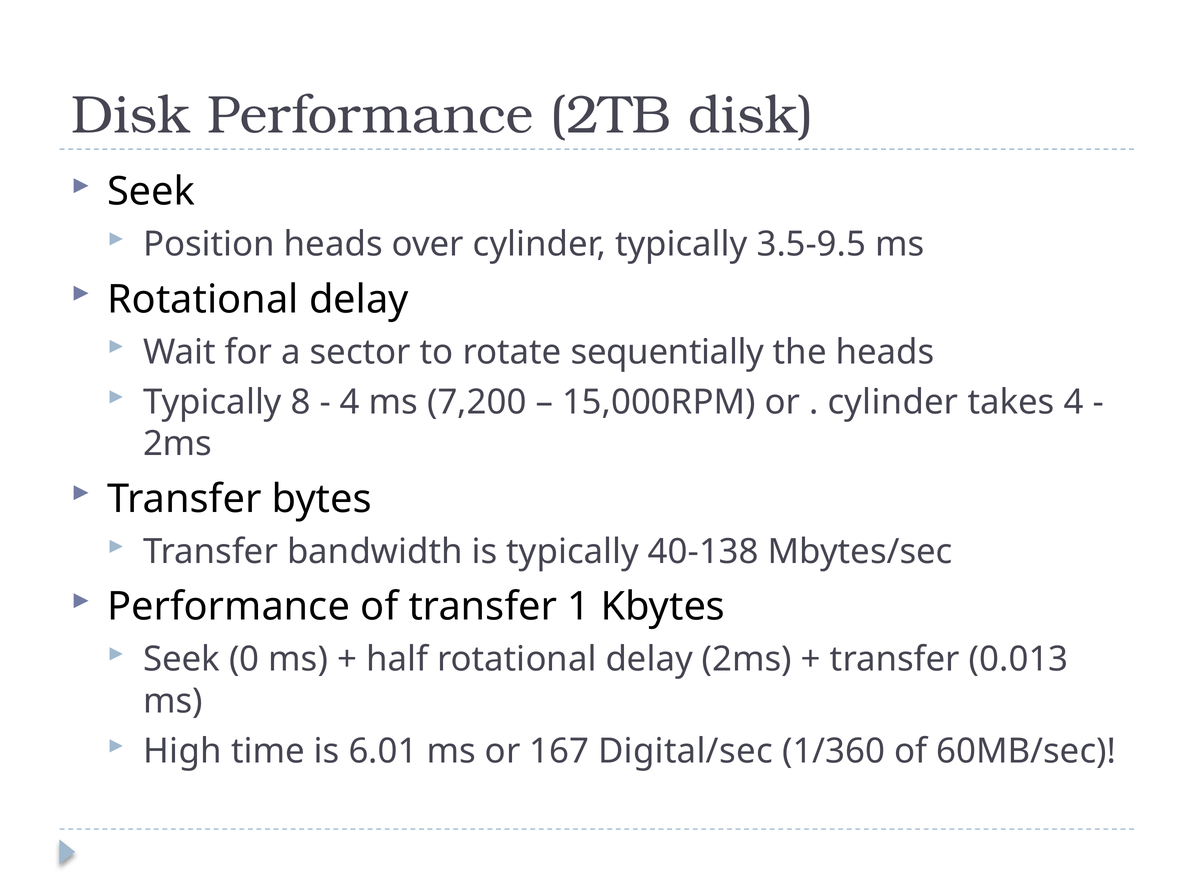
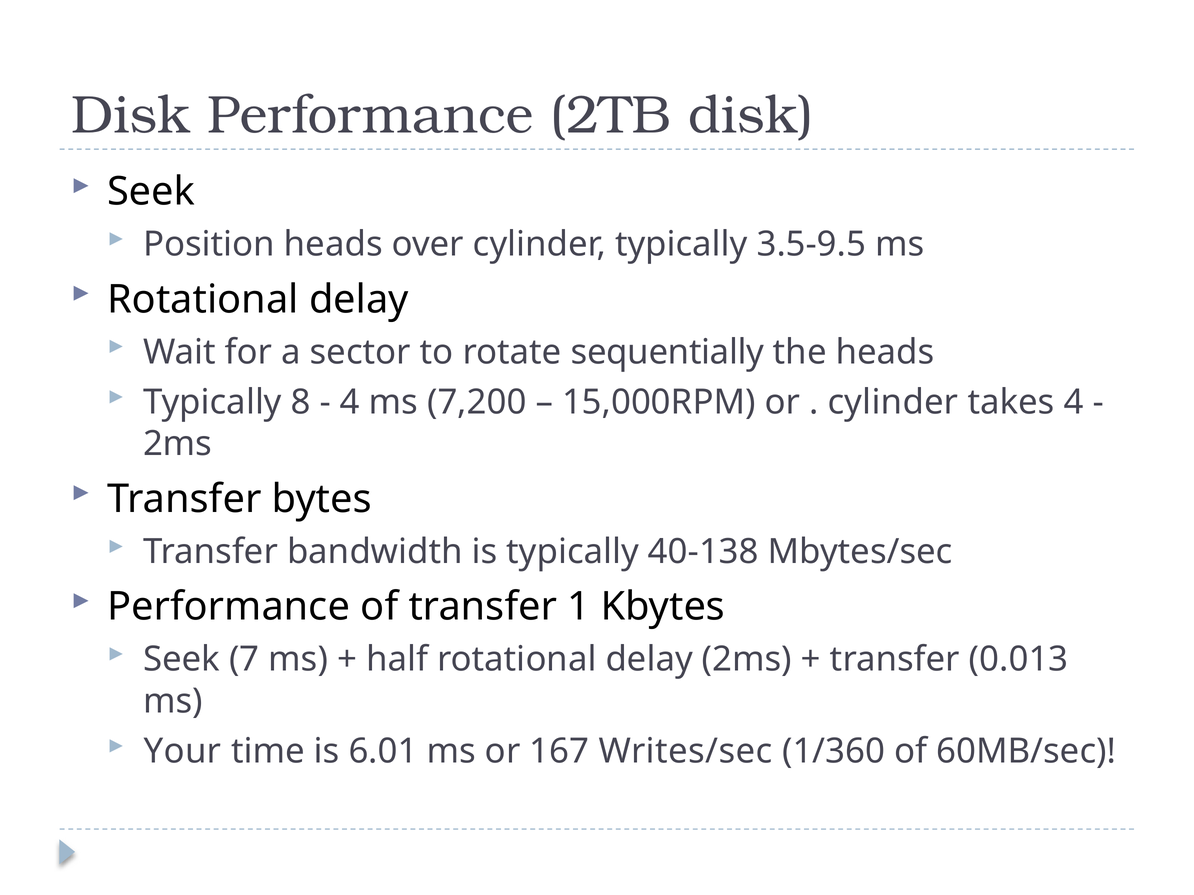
0: 0 -> 7
High: High -> Your
Digital/sec: Digital/sec -> Writes/sec
